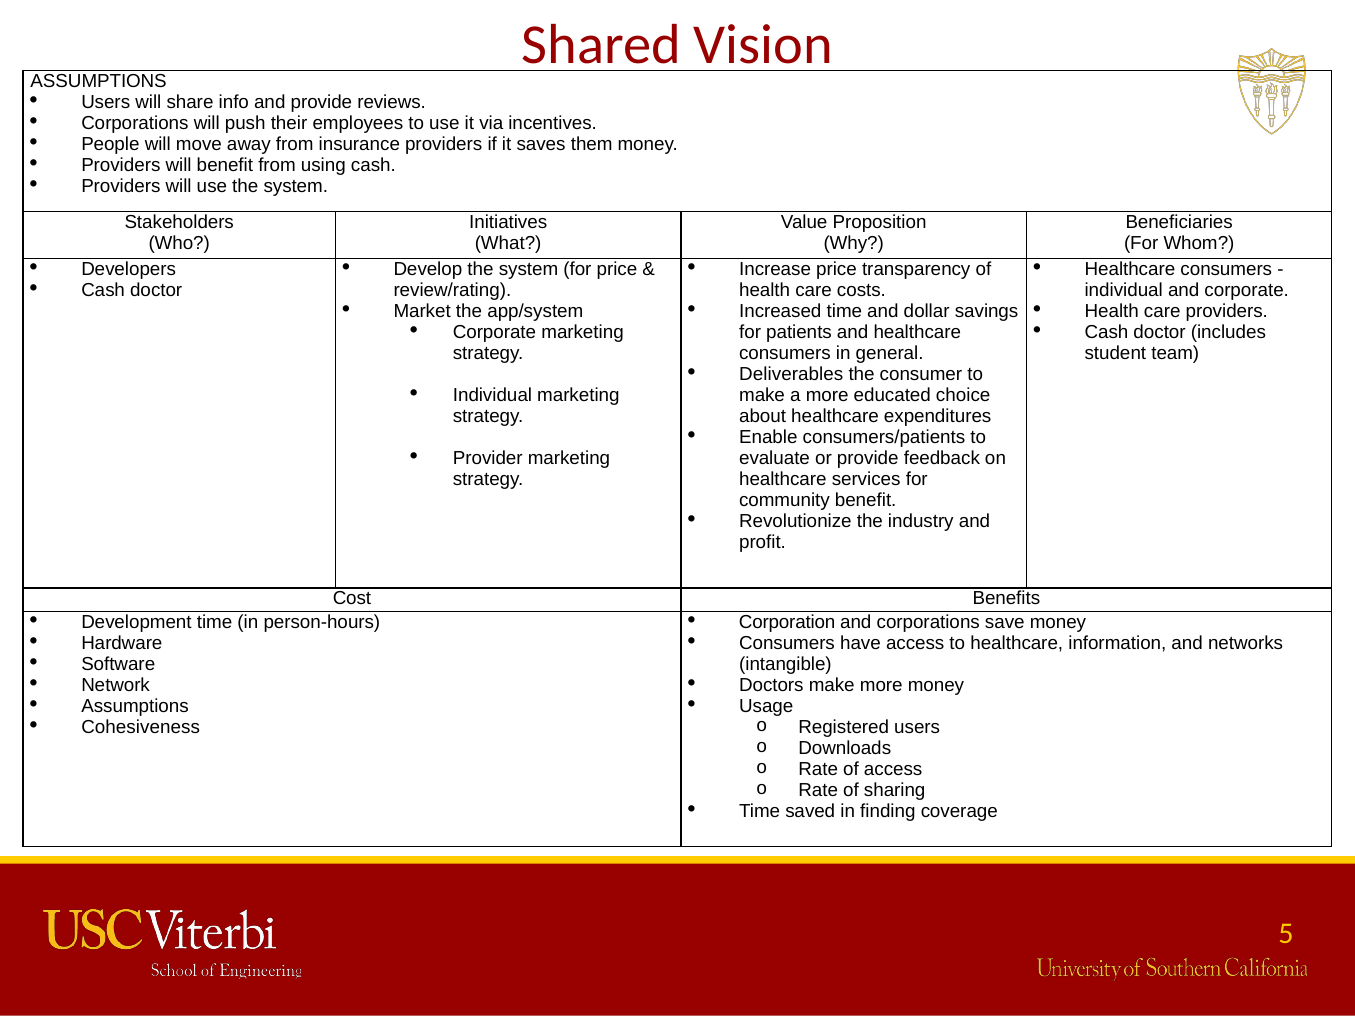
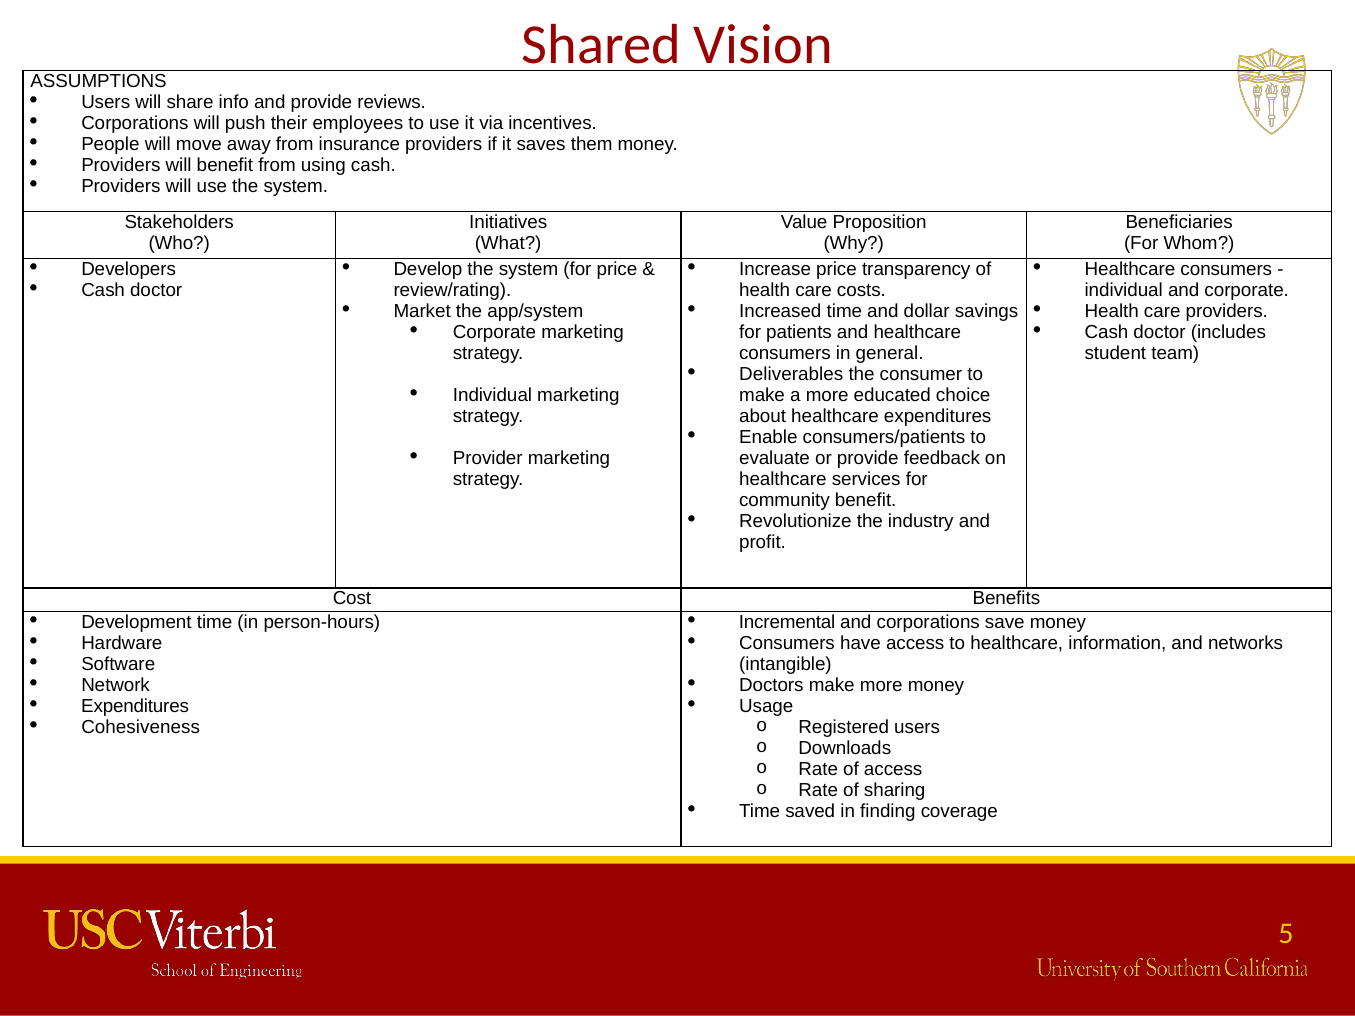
Corporation: Corporation -> Incremental
Assumptions at (135, 706): Assumptions -> Expenditures
